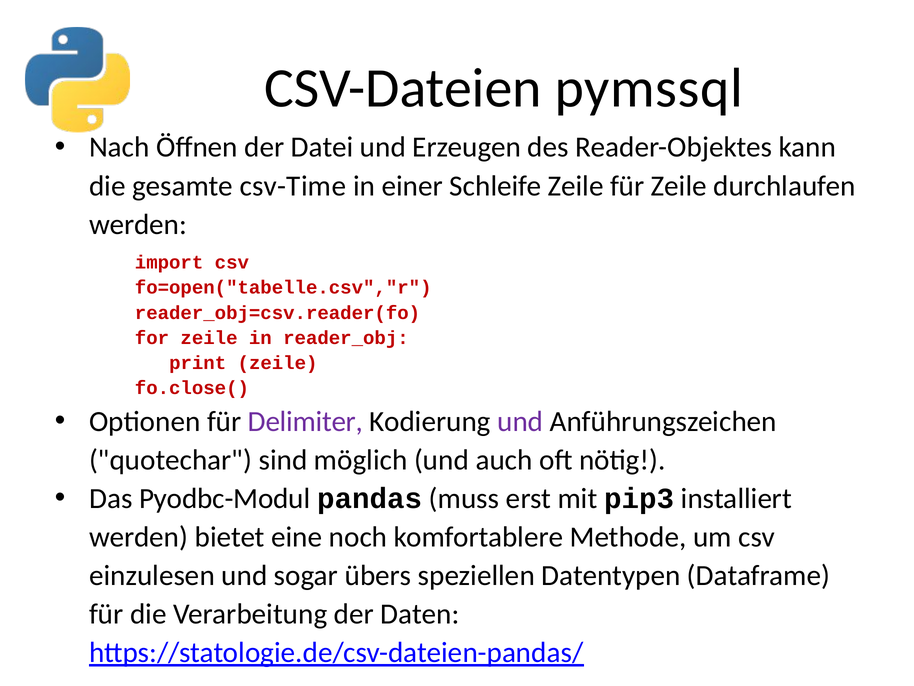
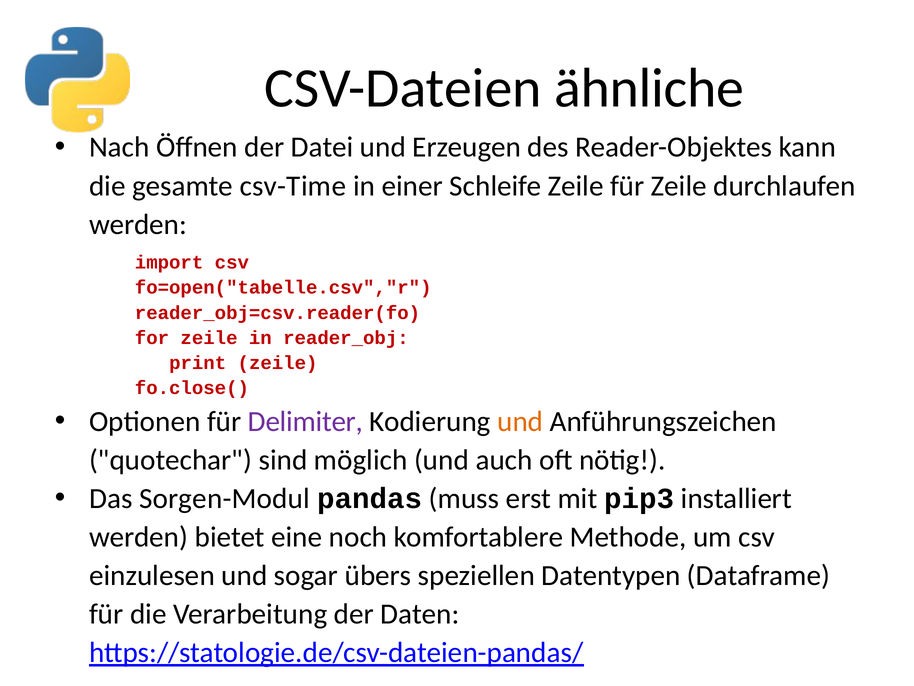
pymssql: pymssql -> ähnliche
und at (520, 421) colour: purple -> orange
Pyodbc-Modul: Pyodbc-Modul -> Sorgen-Modul
